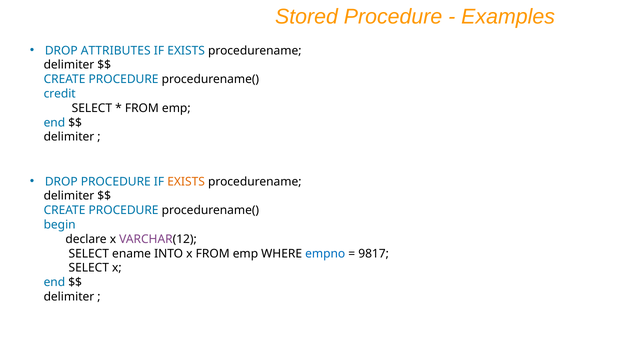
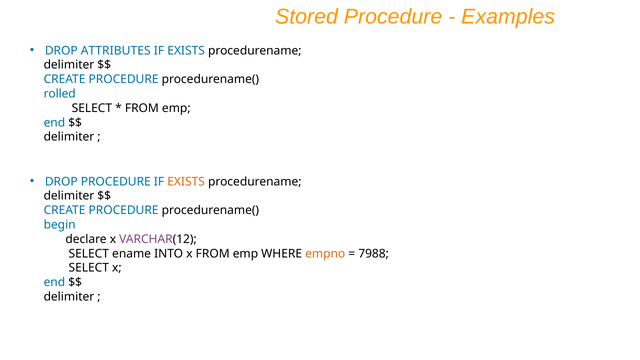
credit: credit -> rolled
empno colour: blue -> orange
9817: 9817 -> 7988
